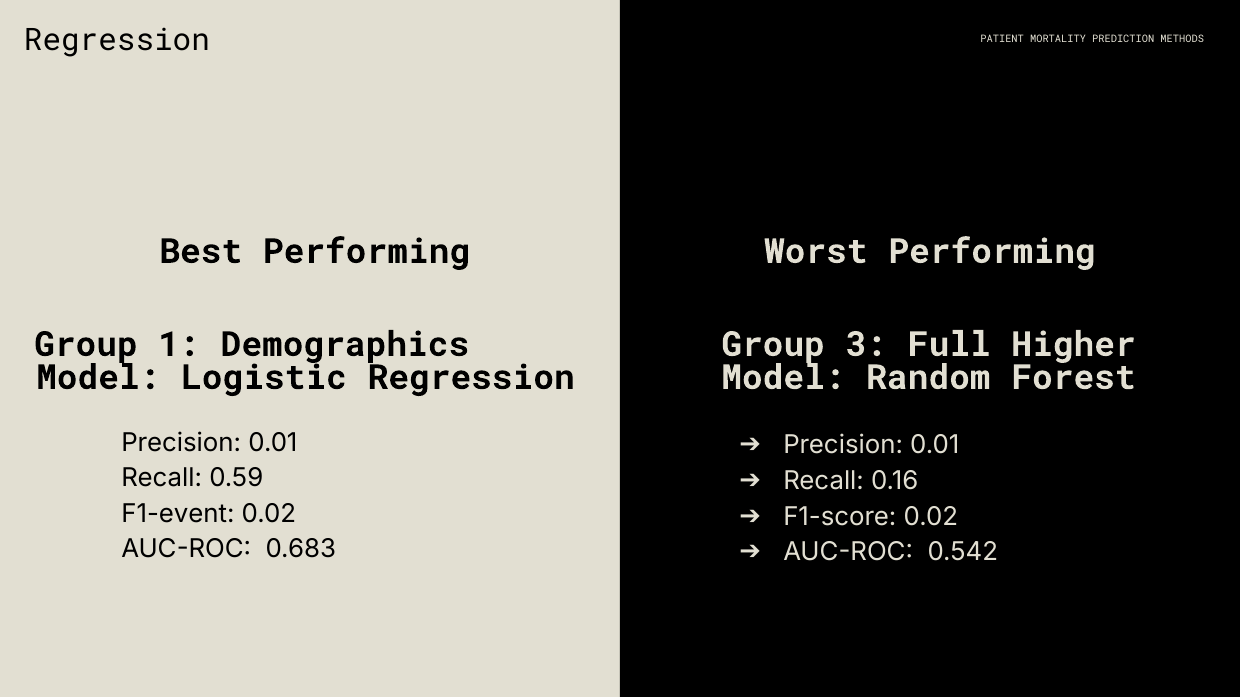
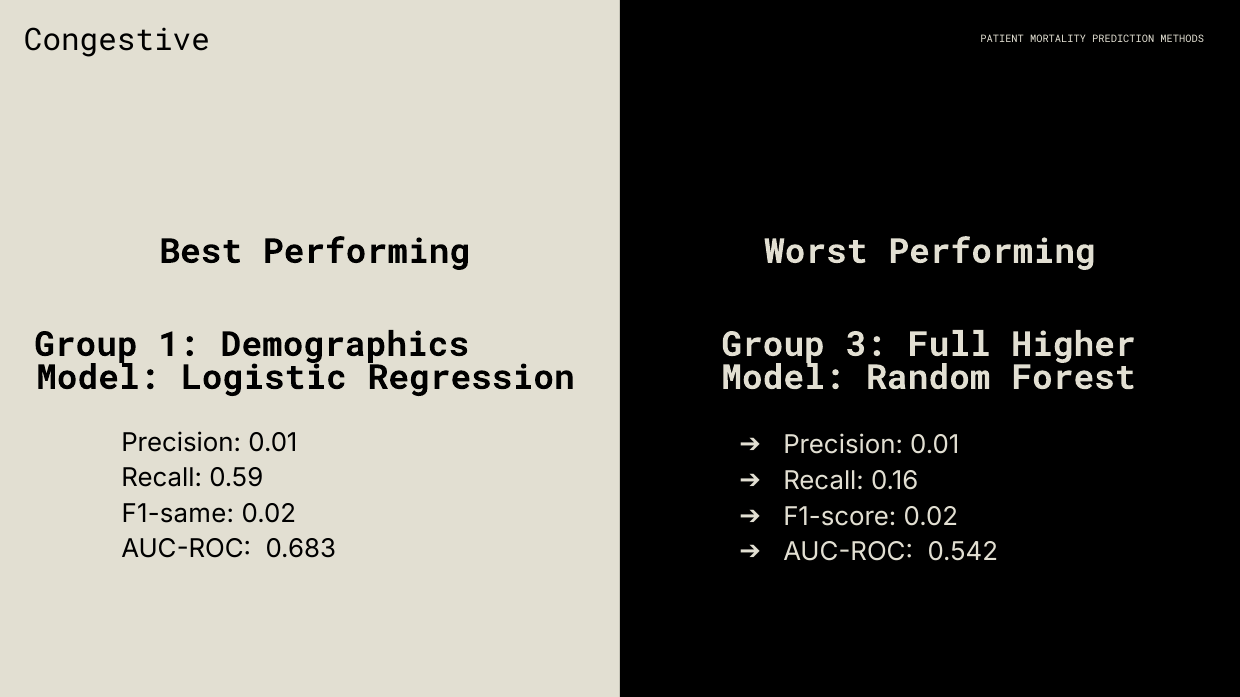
Regression at (117, 41): Regression -> Congestive
F1-event: F1-event -> F1-same
